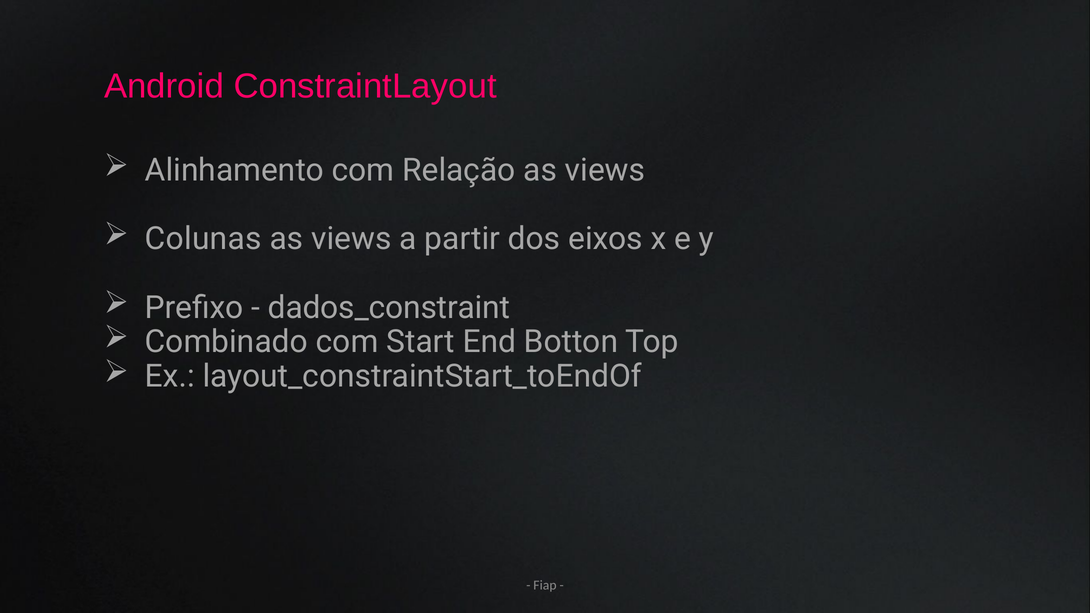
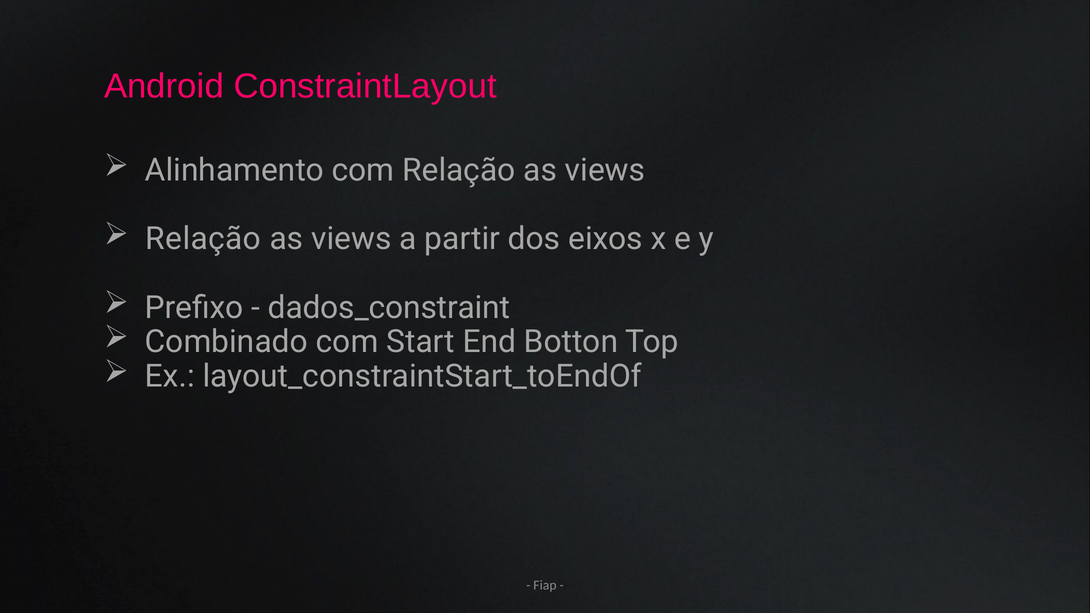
Colunas at (203, 239): Colunas -> Relação
